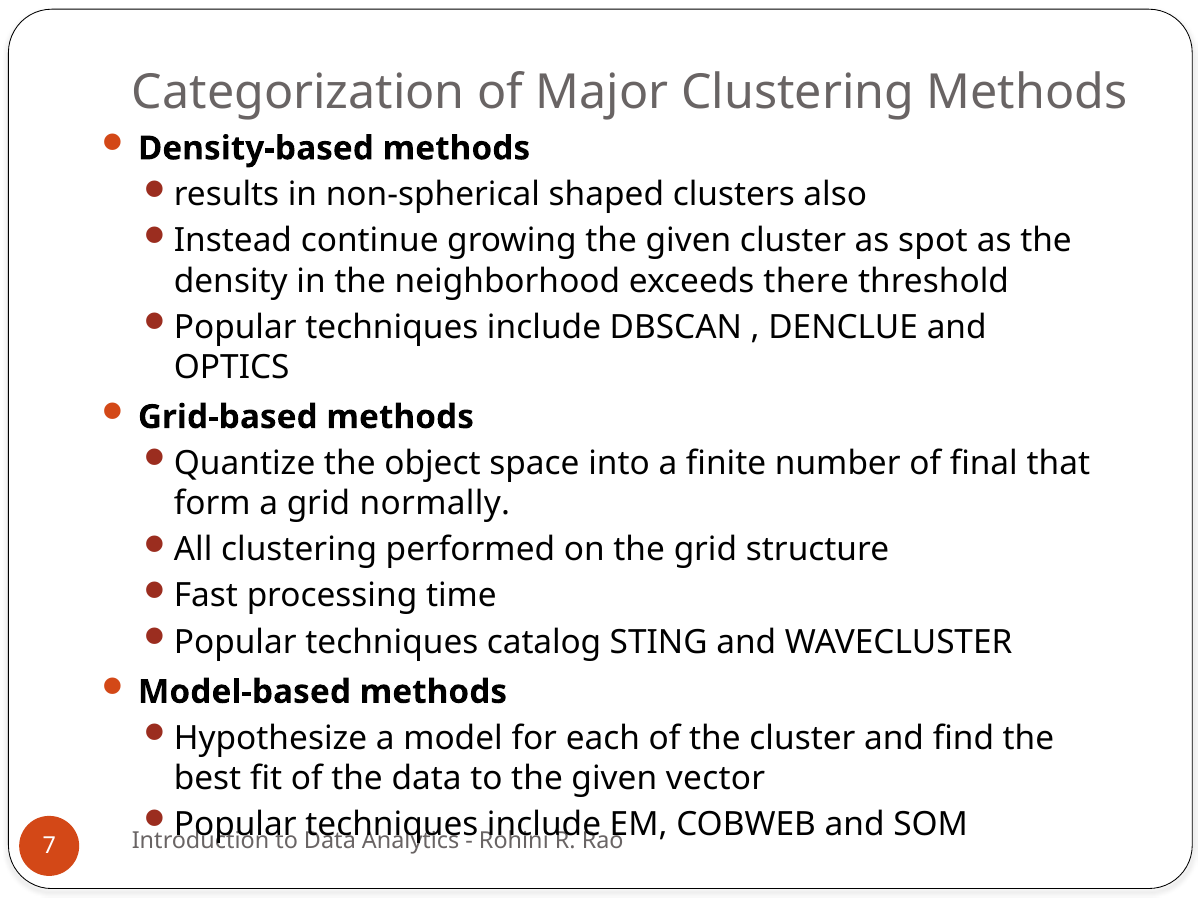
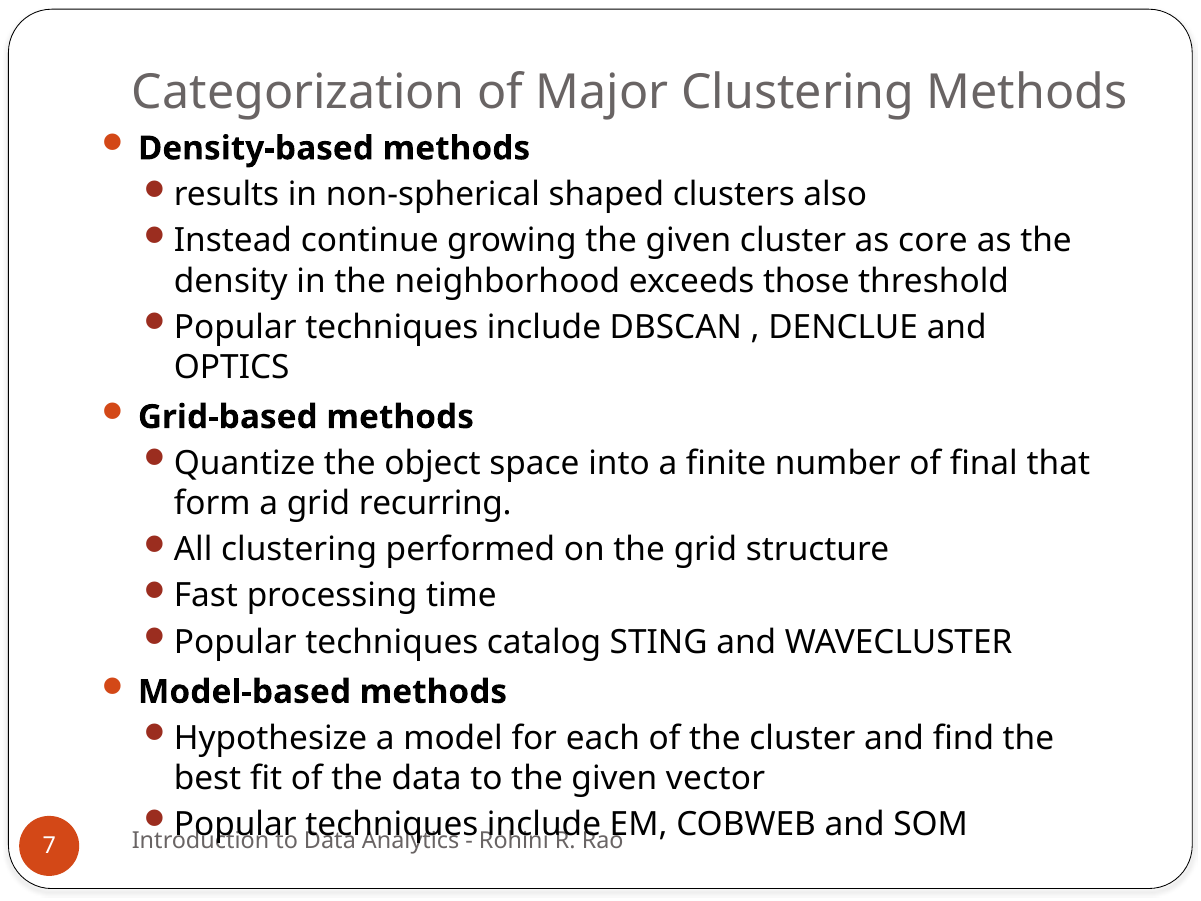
spot: spot -> core
there: there -> those
normally: normally -> recurring
